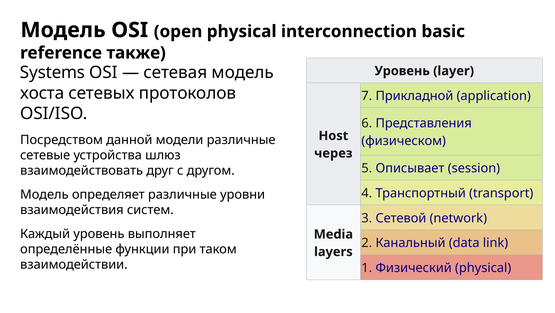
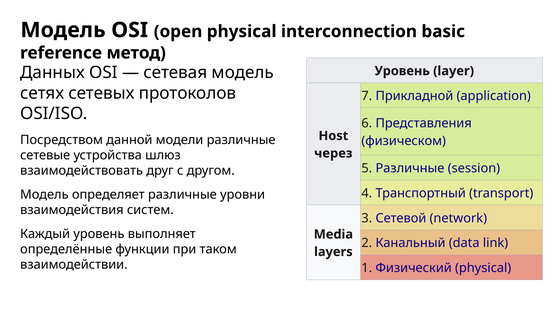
также: также -> метод
Systems: Systems -> Данных
хоста: хоста -> сетях
5 Описывает: Описывает -> Различные
